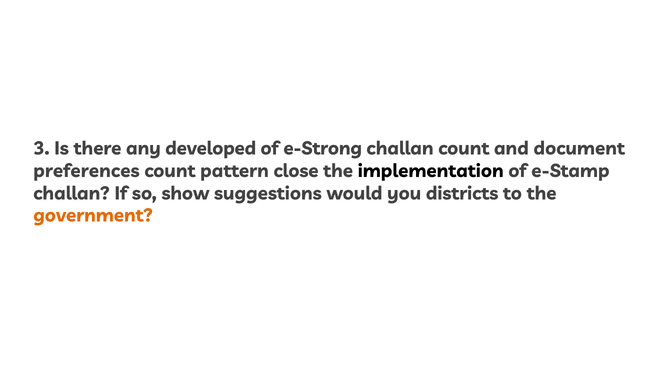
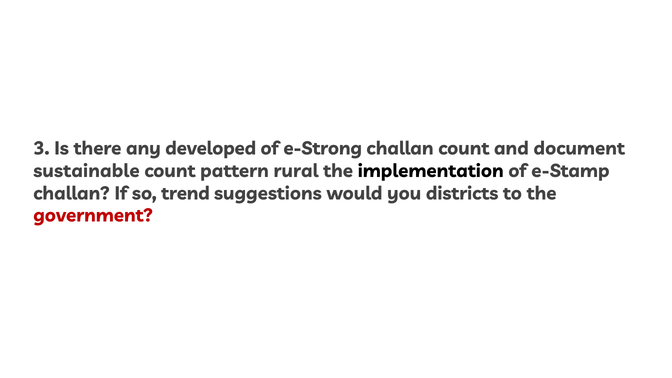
preferences: preferences -> sustainable
close: close -> rural
show: show -> trend
government colour: orange -> red
